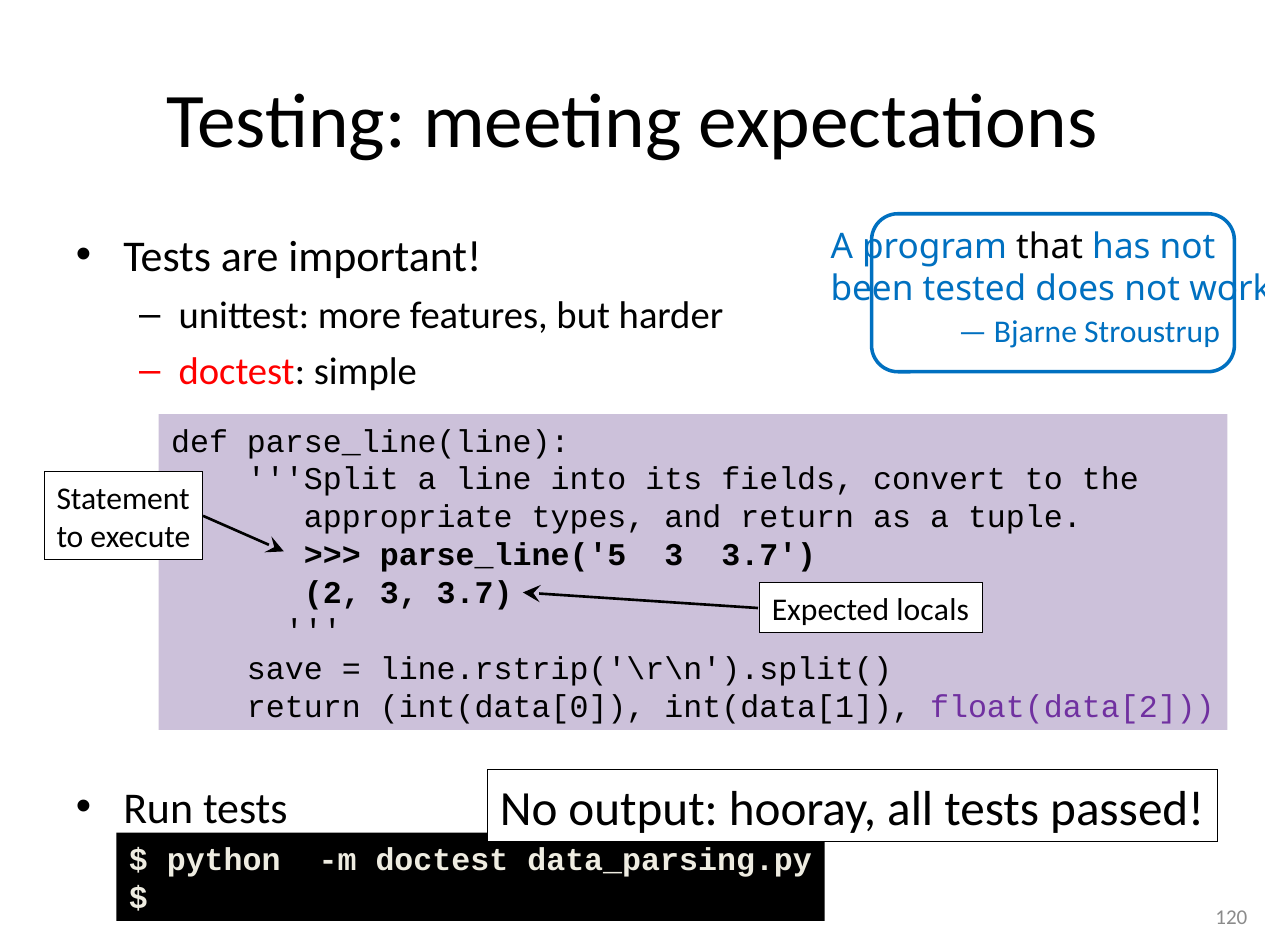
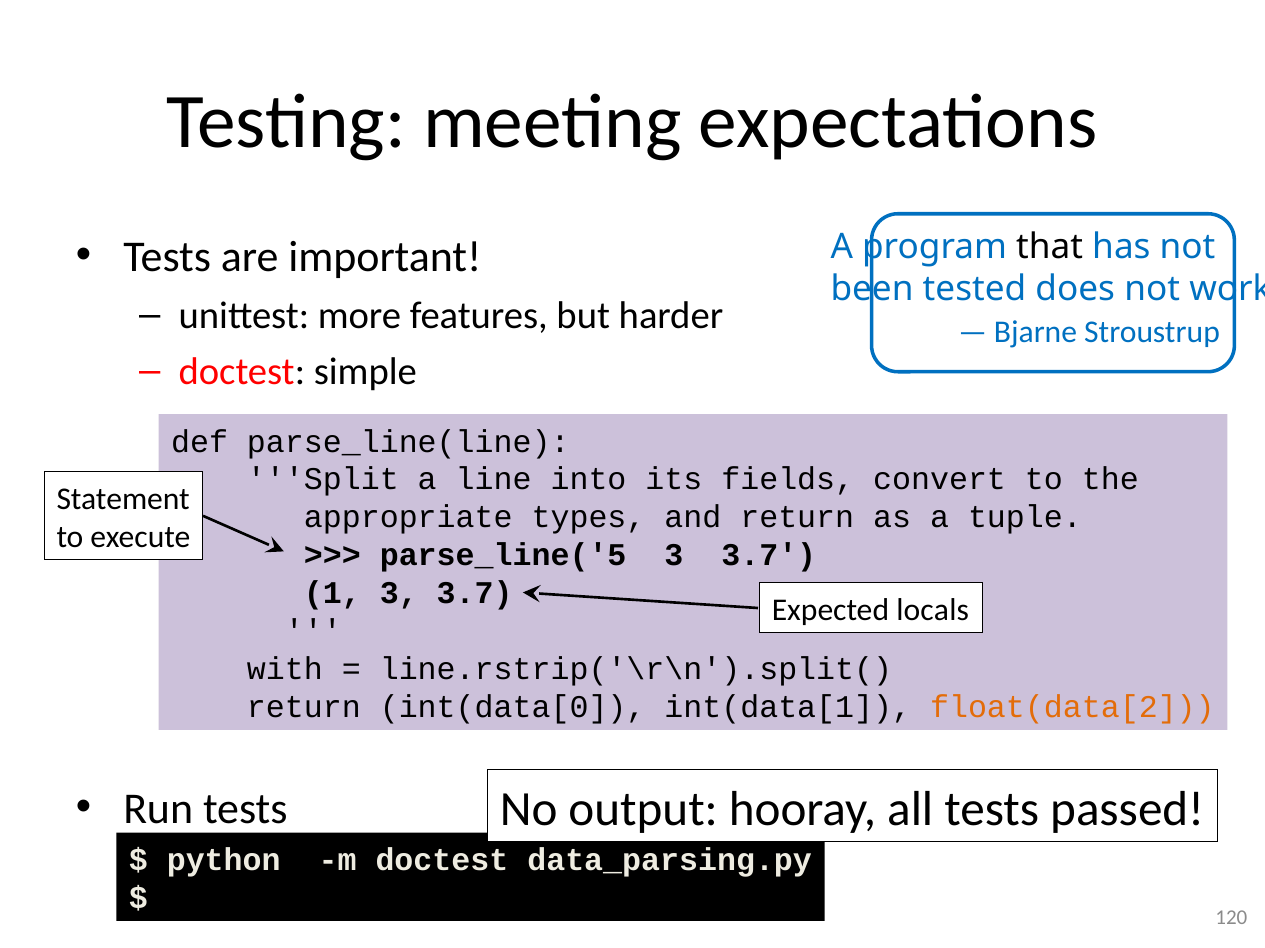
2: 2 -> 1
save: save -> with
float(data[2 colour: purple -> orange
